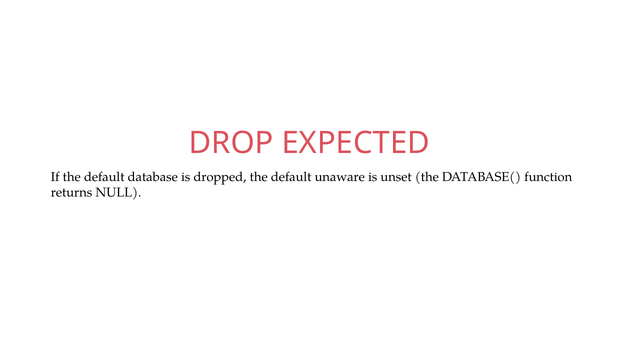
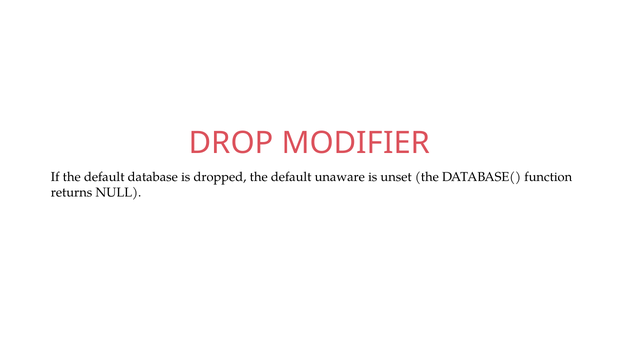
EXPECTED: EXPECTED -> MODIFIER
